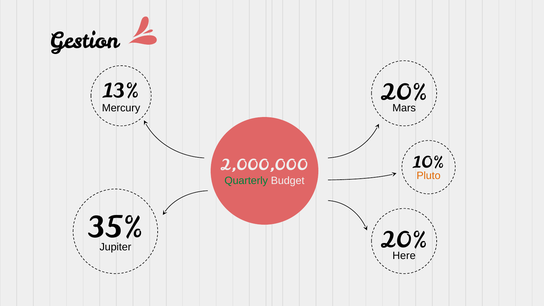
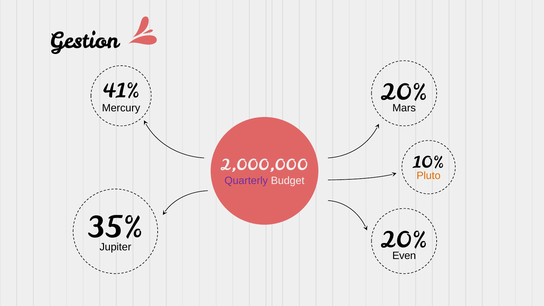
13%: 13% -> 41%
Quarterly colour: green -> purple
Here: Here -> Even
